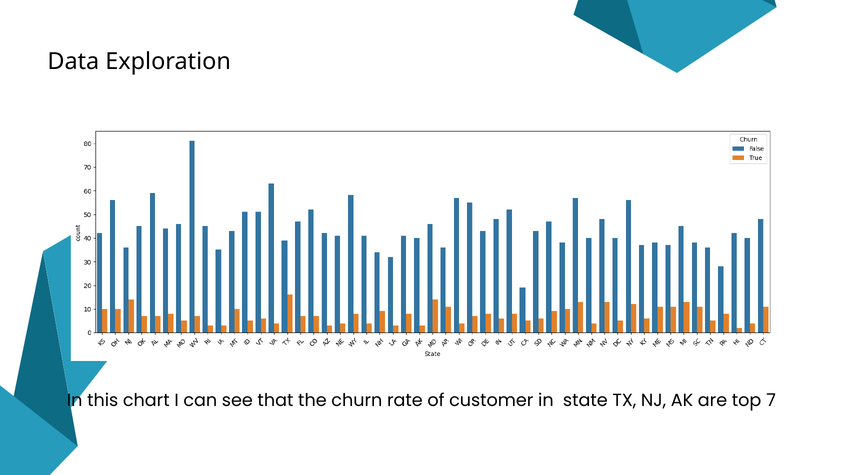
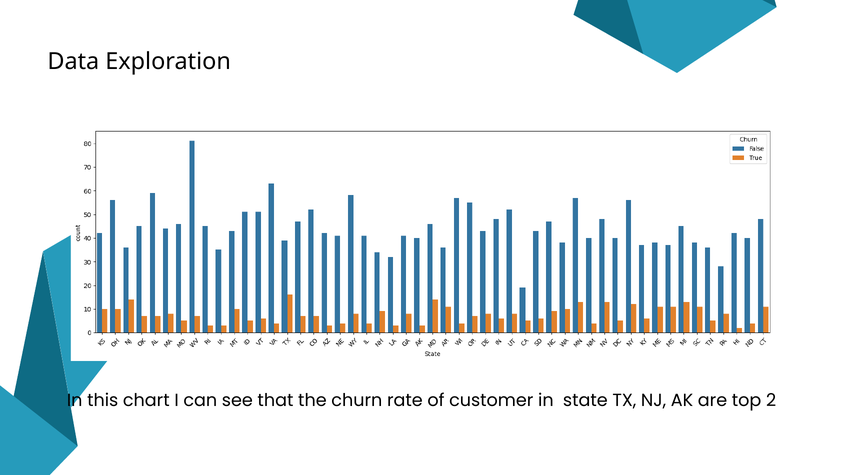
7: 7 -> 2
